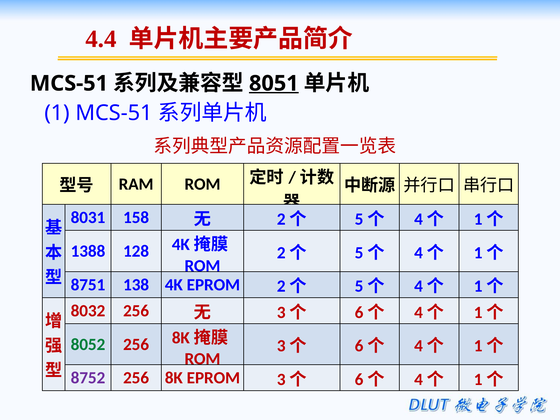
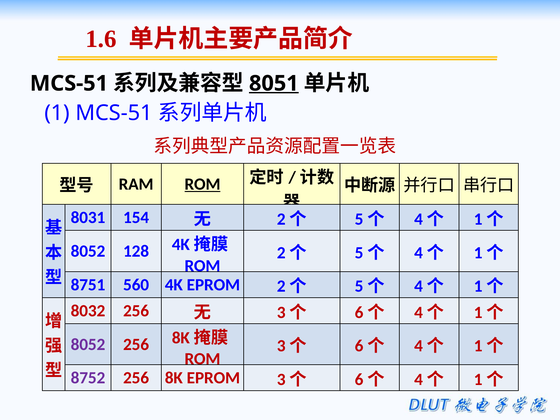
4.4: 4.4 -> 1.6
ROM at (203, 184) underline: none -> present
158: 158 -> 154
1388 at (88, 251): 1388 -> 8052
138: 138 -> 560
8052 at (88, 344) colour: green -> purple
